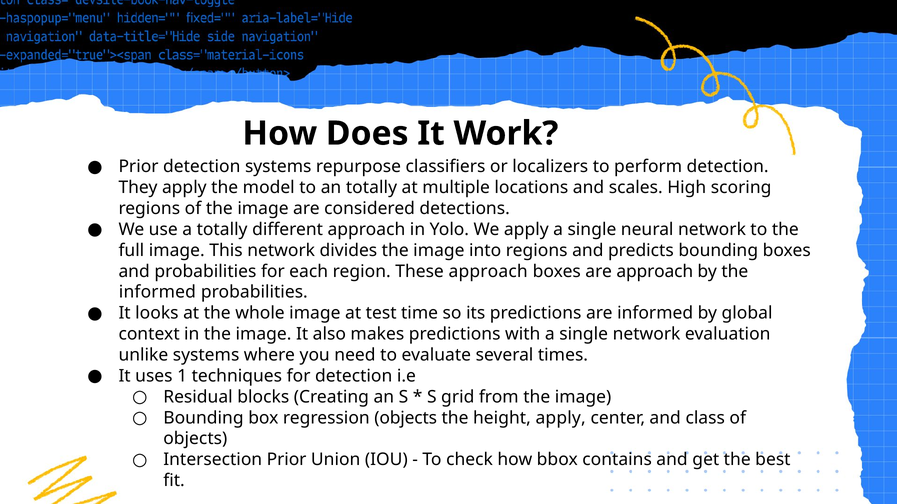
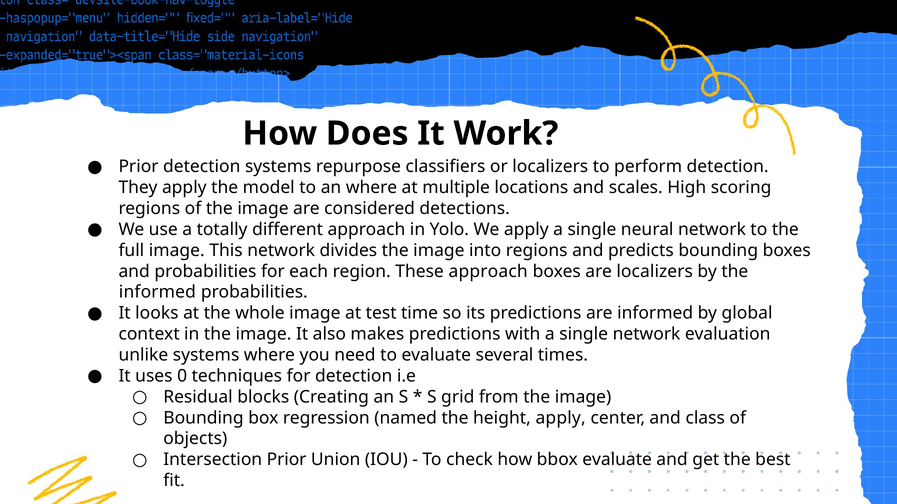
an totally: totally -> where
are approach: approach -> localizers
1: 1 -> 0
regression objects: objects -> named
bbox contains: contains -> evaluate
